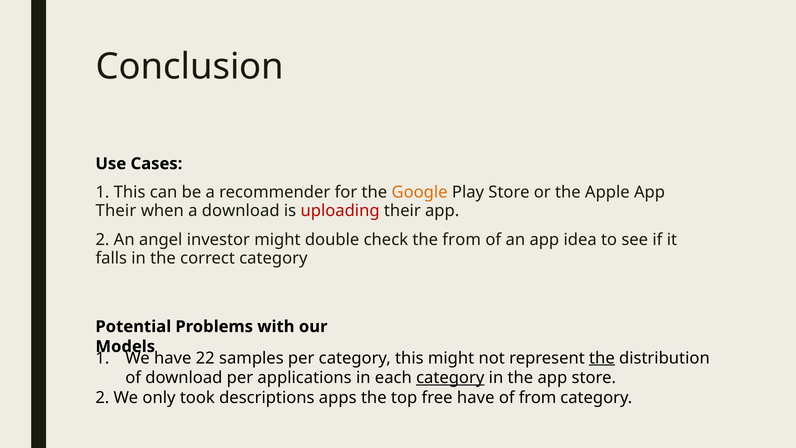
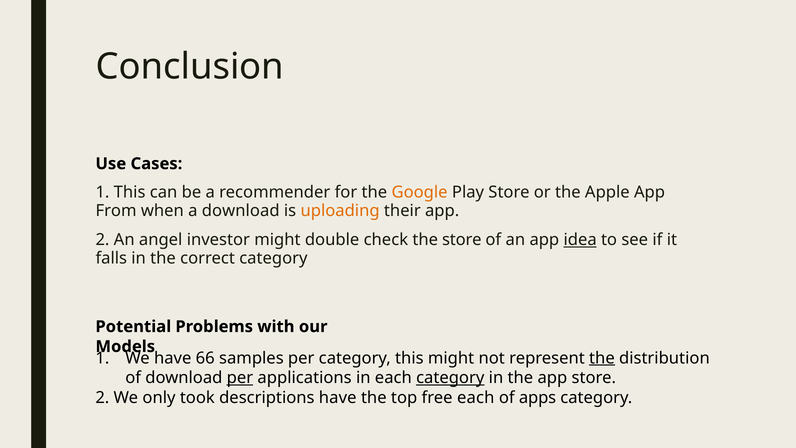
Their at (116, 211): Their -> From
uploading colour: red -> orange
the from: from -> store
idea underline: none -> present
22: 22 -> 66
per at (240, 378) underline: none -> present
descriptions apps: apps -> have
free have: have -> each
of from: from -> apps
